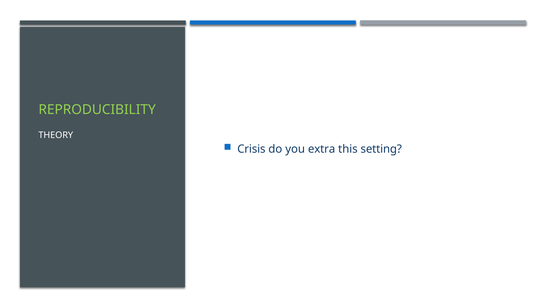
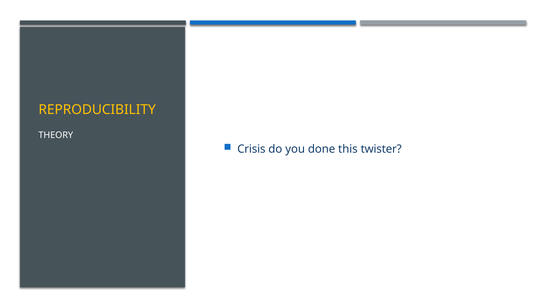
REPRODUCIBILITY colour: light green -> yellow
extra: extra -> done
setting: setting -> twister
